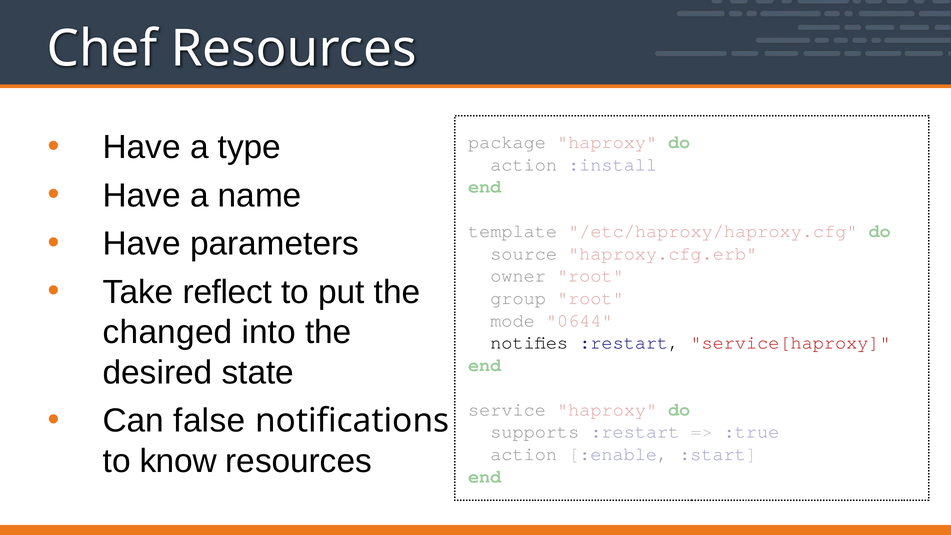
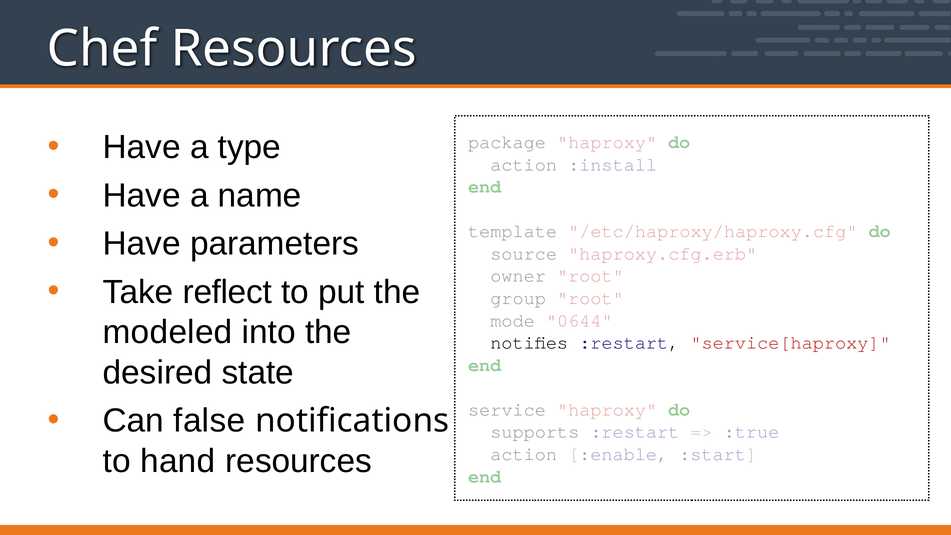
changed: changed -> modeled
know: know -> hand
